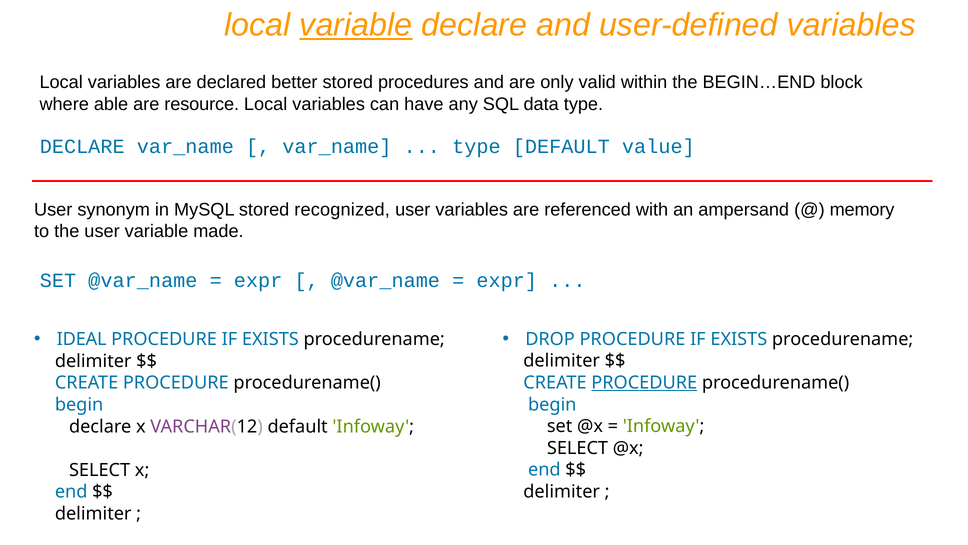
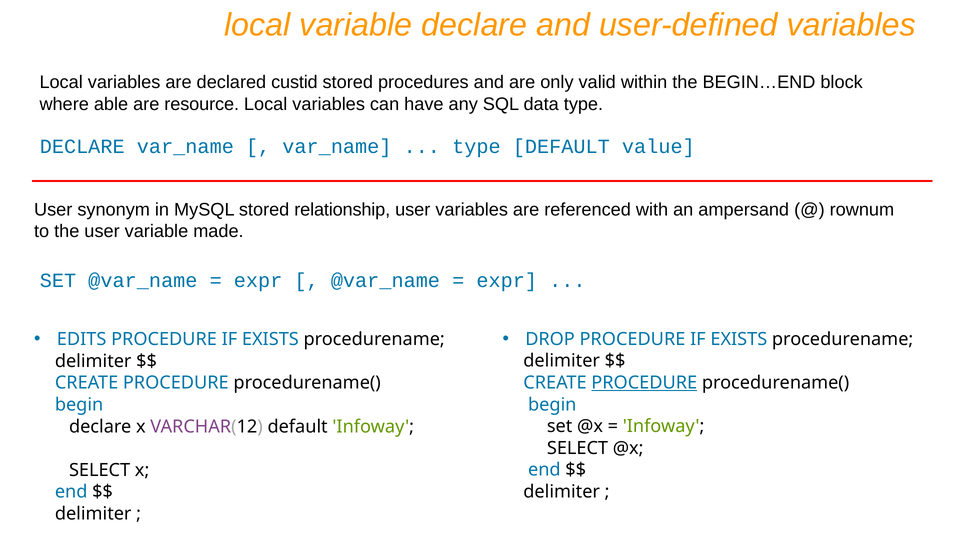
variable at (356, 25) underline: present -> none
better: better -> custid
recognized: recognized -> relationship
memory: memory -> rownum
IDEAL: IDEAL -> EDITS
